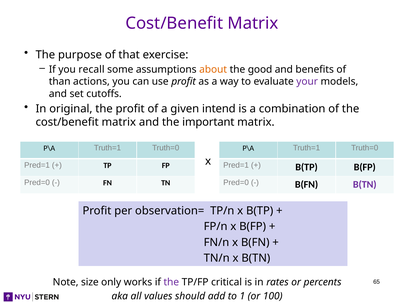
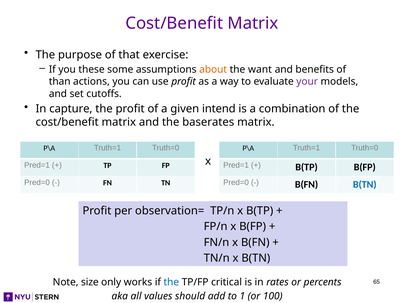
recall: recall -> these
good: good -> want
original: original -> capture
important: important -> baserates
B(TN at (365, 184) colour: purple -> blue
the at (171, 282) colour: purple -> blue
